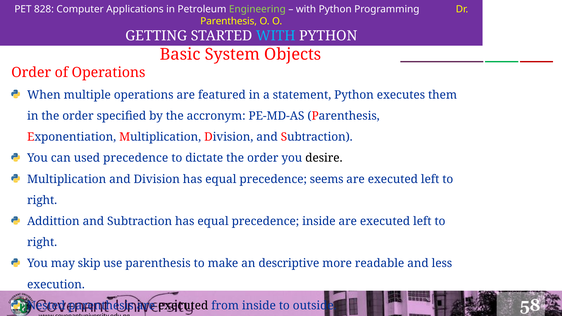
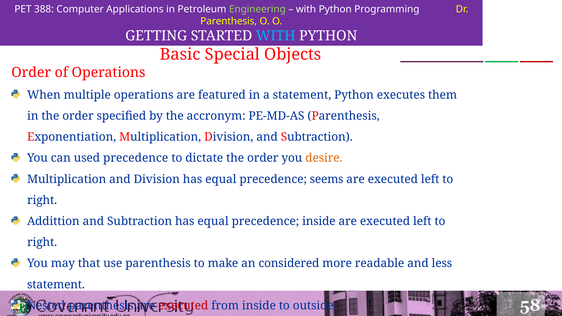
828: 828 -> 388
System: System -> Special
desire colour: black -> orange
skip: skip -> that
descriptive: descriptive -> considered
execution at (56, 285): execution -> statement
executed at (183, 306) colour: black -> red
